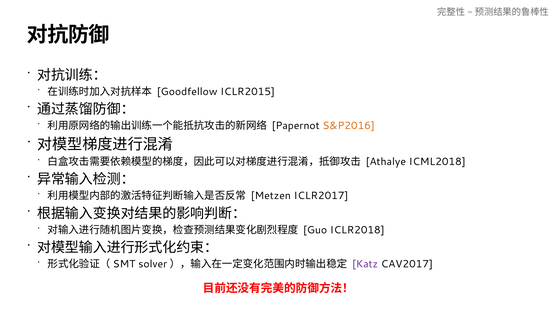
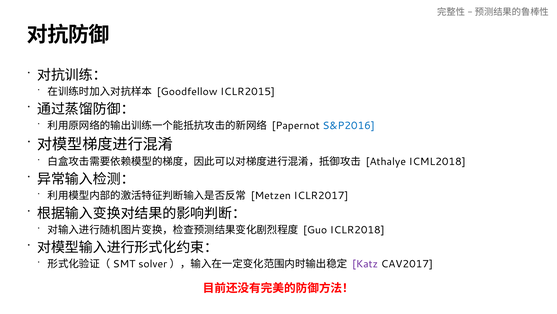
S&P2016 colour: orange -> blue
